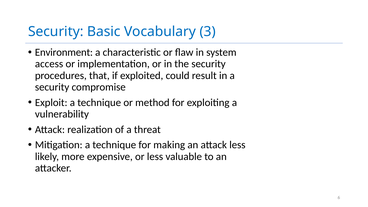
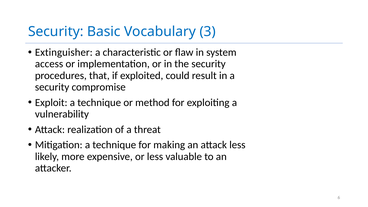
Environment: Environment -> Extinguisher
